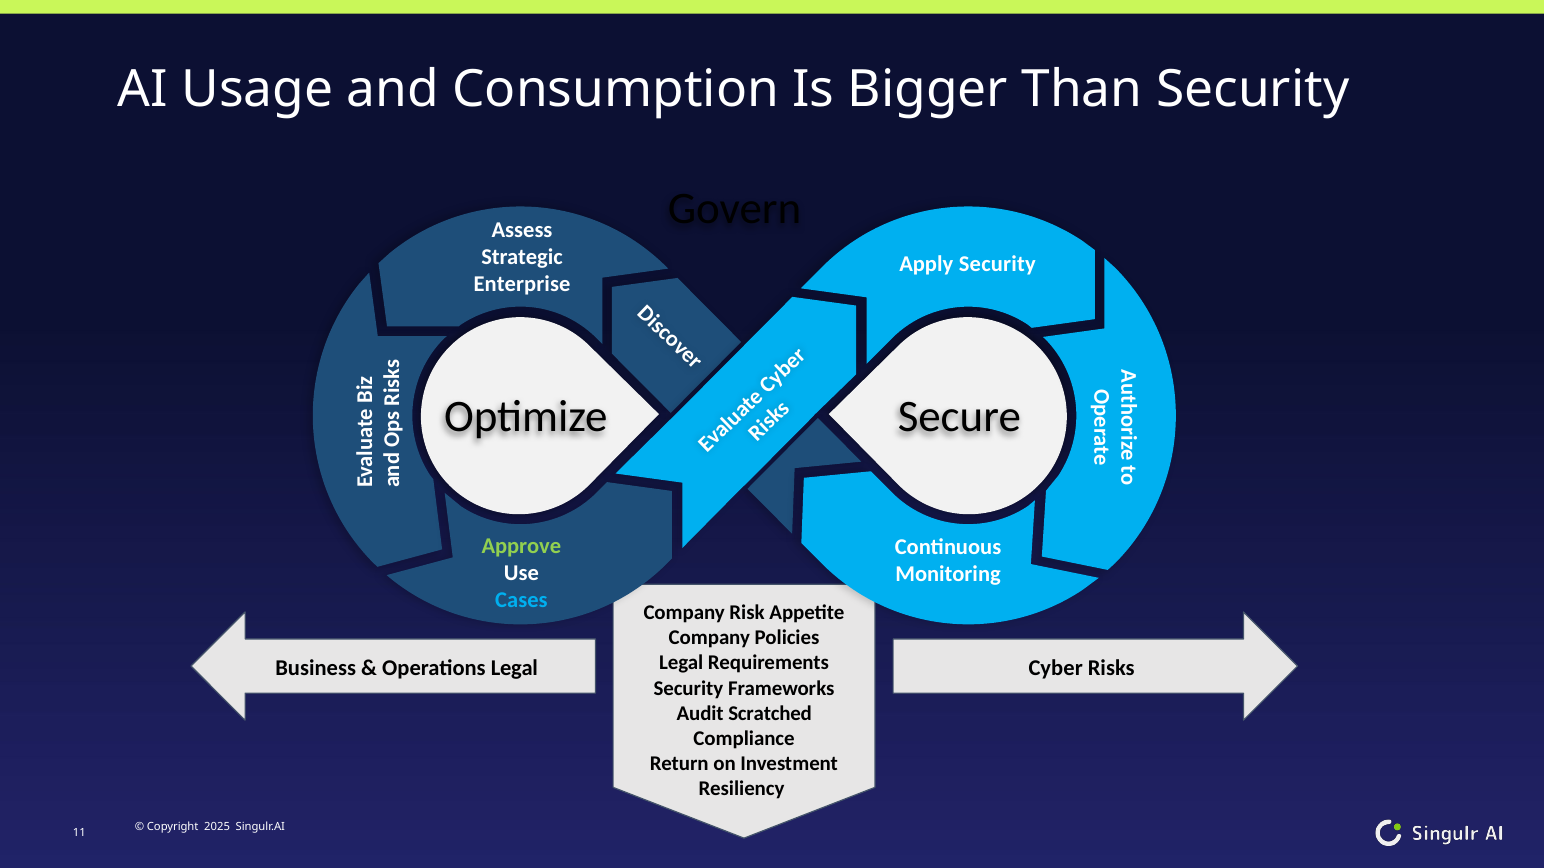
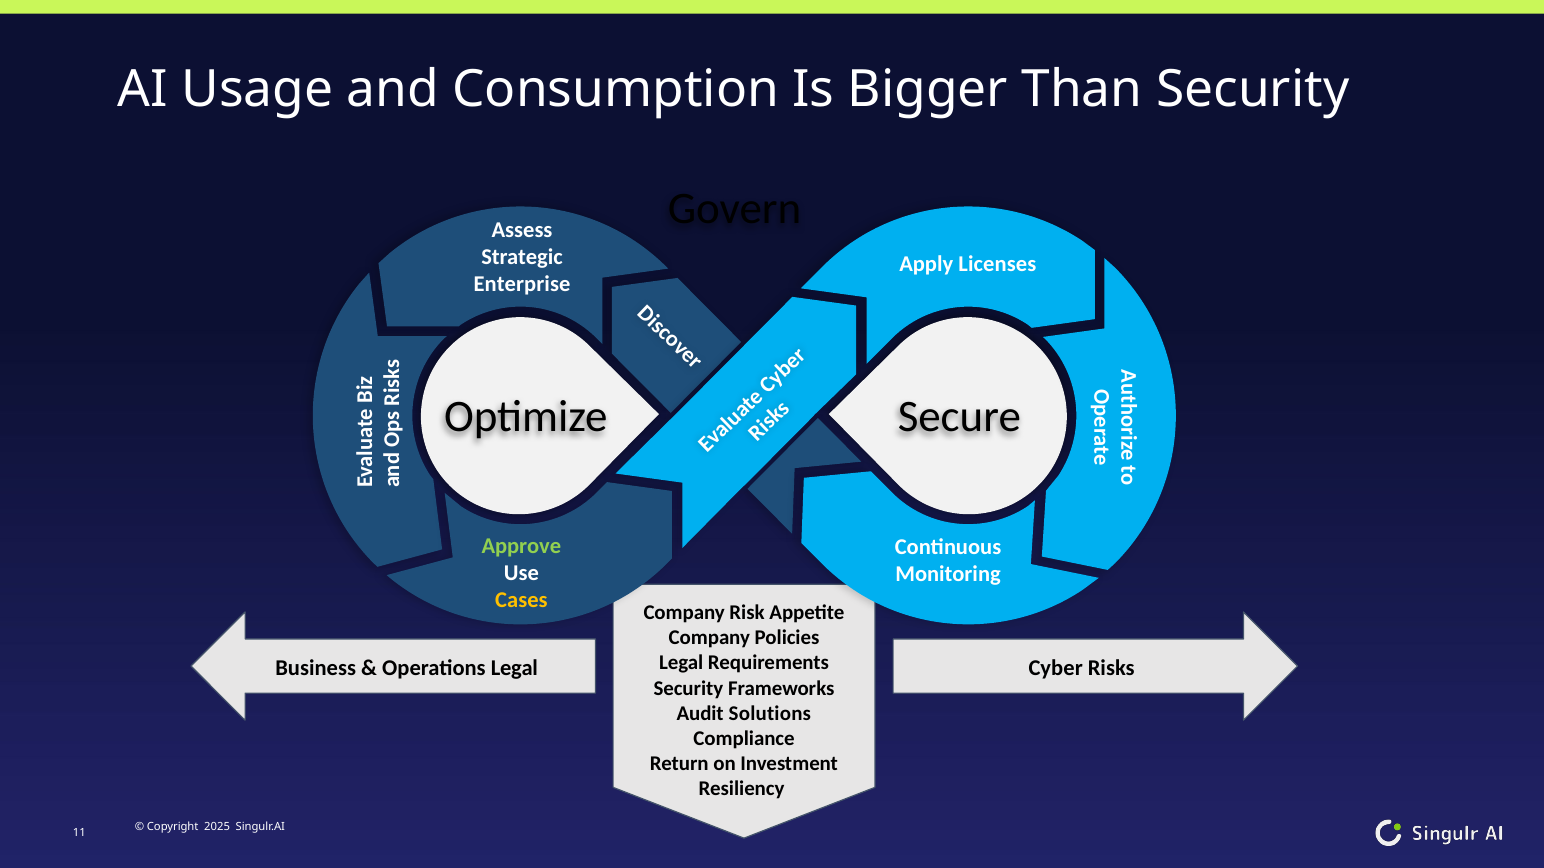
Apply Security: Security -> Licenses
Cases colour: light blue -> yellow
Scratched: Scratched -> Solutions
